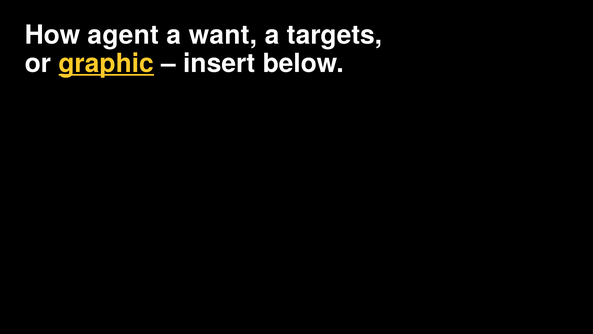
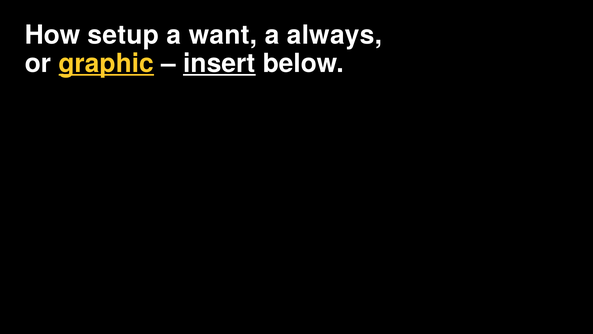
agent: agent -> setup
targets: targets -> always
insert underline: none -> present
